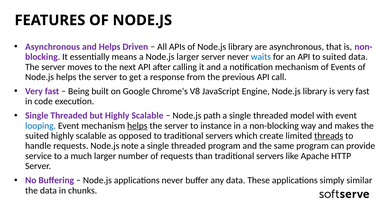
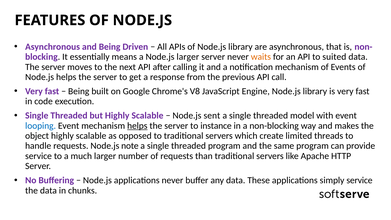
and Helps: Helps -> Being
waits colour: blue -> orange
path: path -> sent
suited at (37, 136): suited -> object
threads underline: present -> none
simply similar: similar -> service
